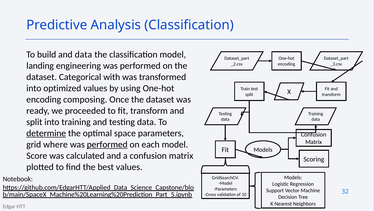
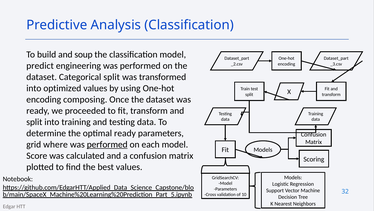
and data: data -> soup
landing: landing -> predict
Categorical with: with -> split
determine underline: present -> none
optimal space: space -> ready
